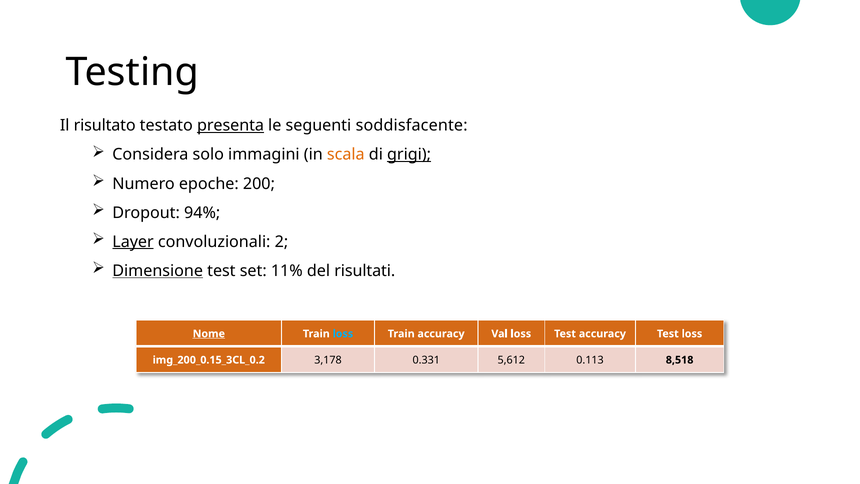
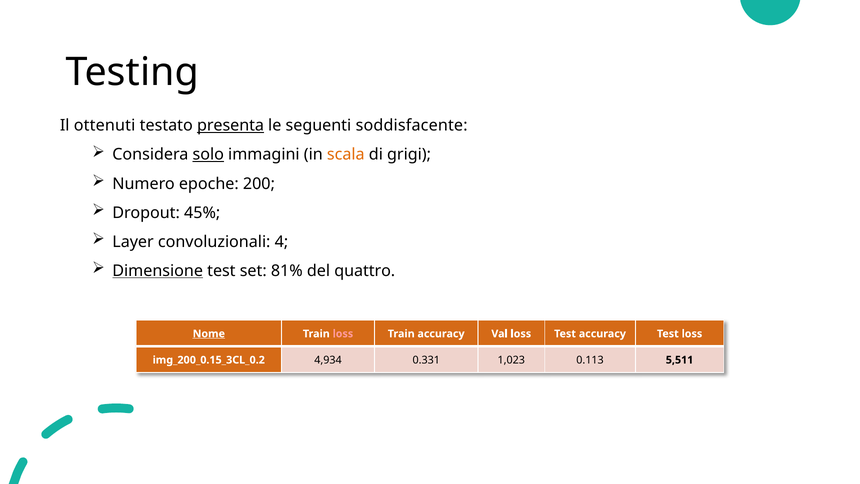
risultato: risultato -> ottenuti
solo underline: none -> present
grigi underline: present -> none
94%: 94% -> 45%
Layer underline: present -> none
2: 2 -> 4
11%: 11% -> 81%
risultati: risultati -> quattro
loss at (343, 334) colour: light blue -> pink
3,178: 3,178 -> 4,934
5,612: 5,612 -> 1,023
8,518: 8,518 -> 5,511
